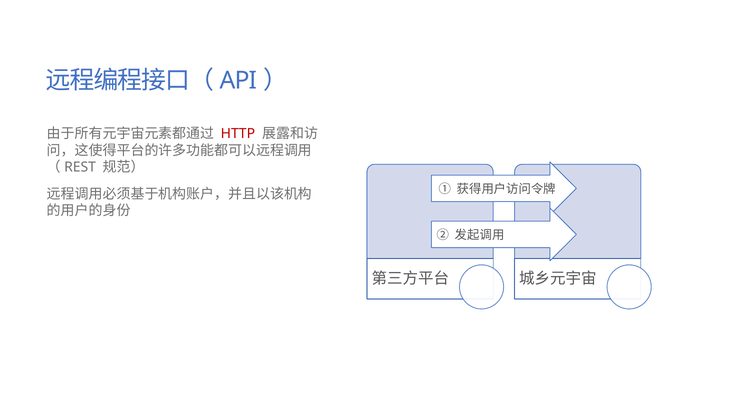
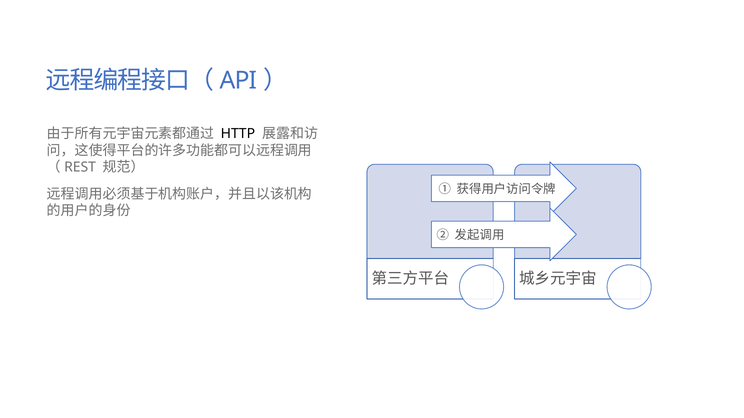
HTTP colour: red -> black
